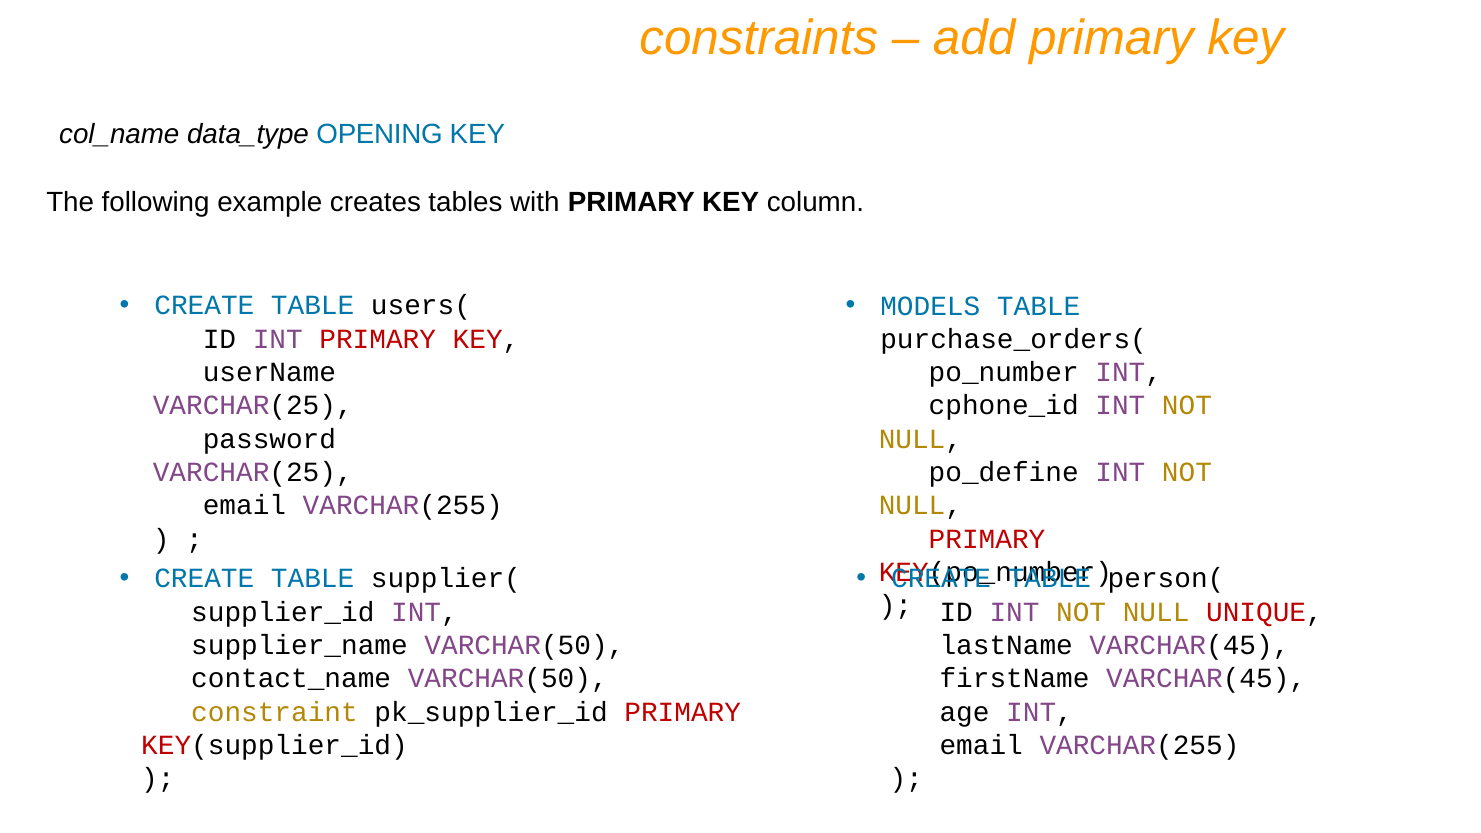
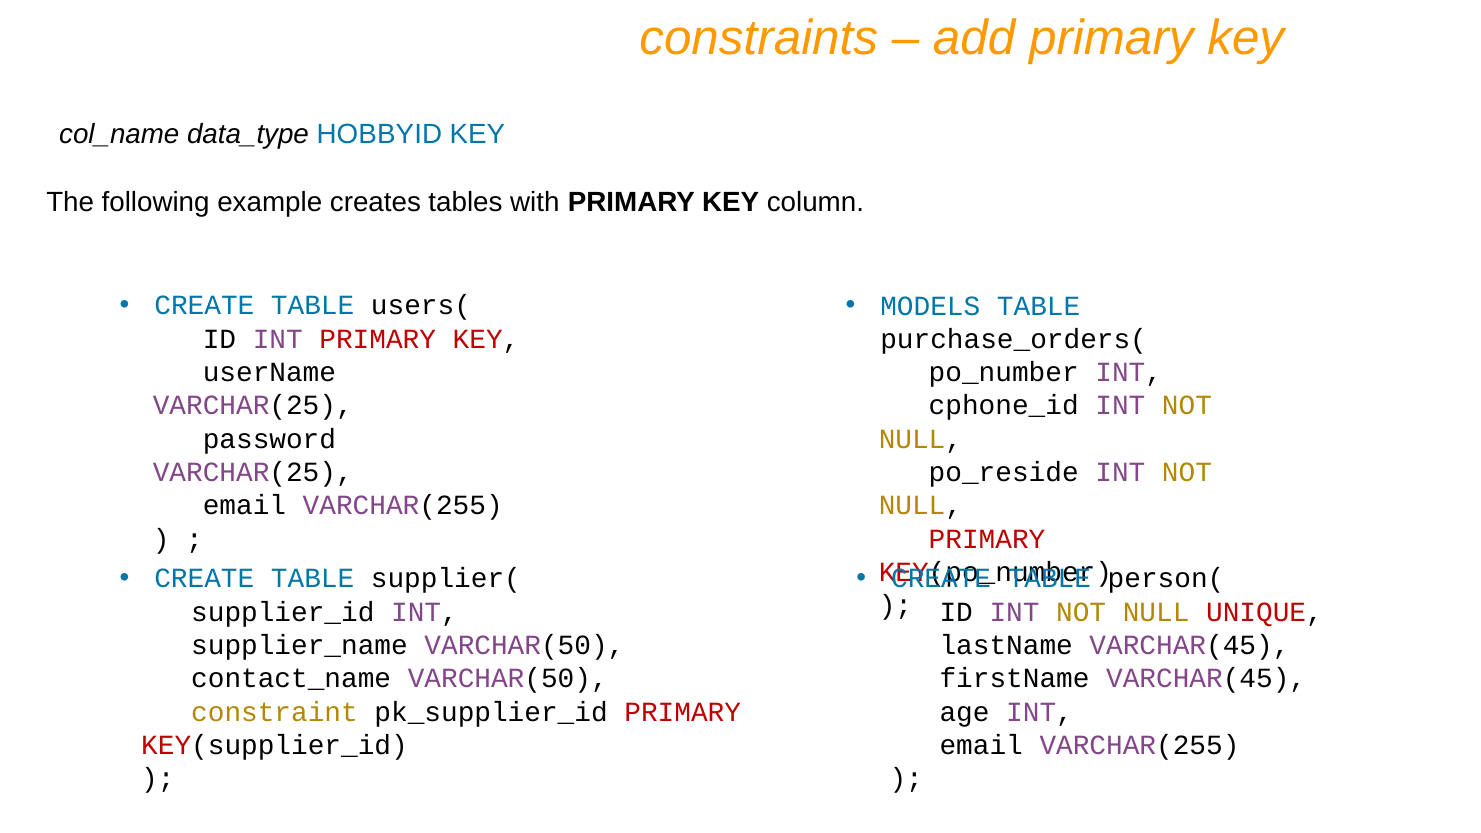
OPENING: OPENING -> HOBBYID
po_define: po_define -> po_reside
